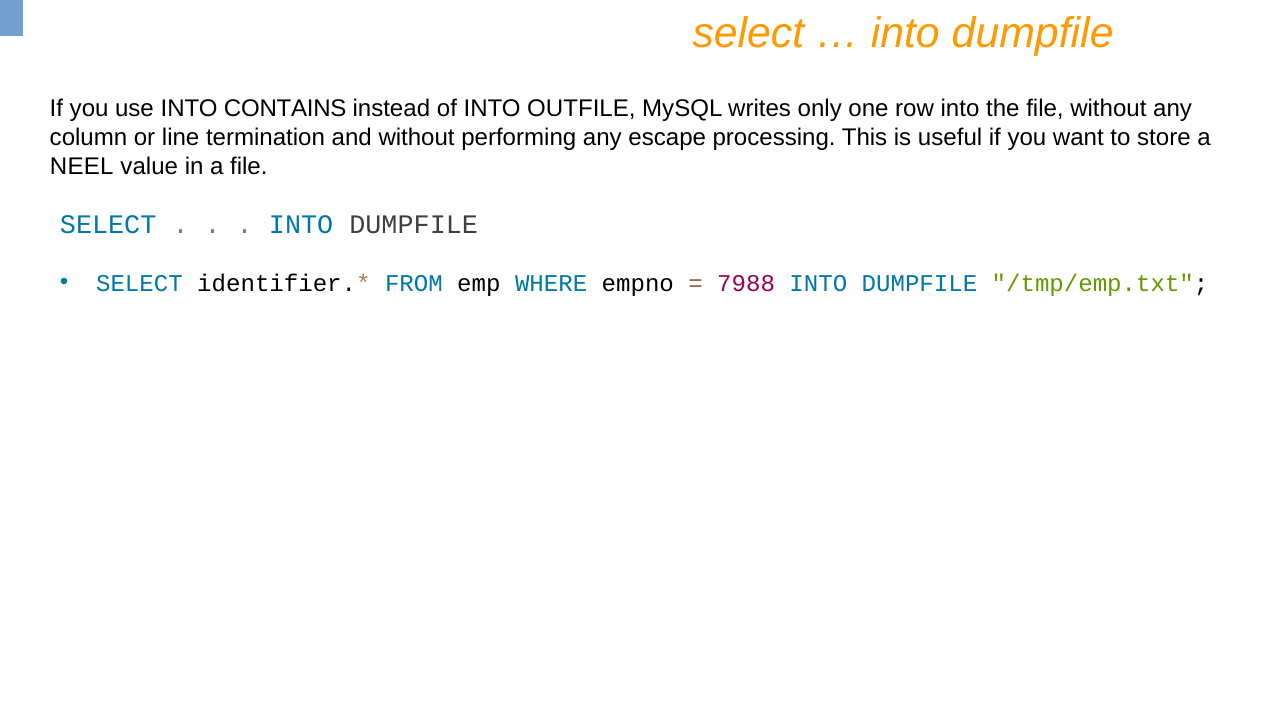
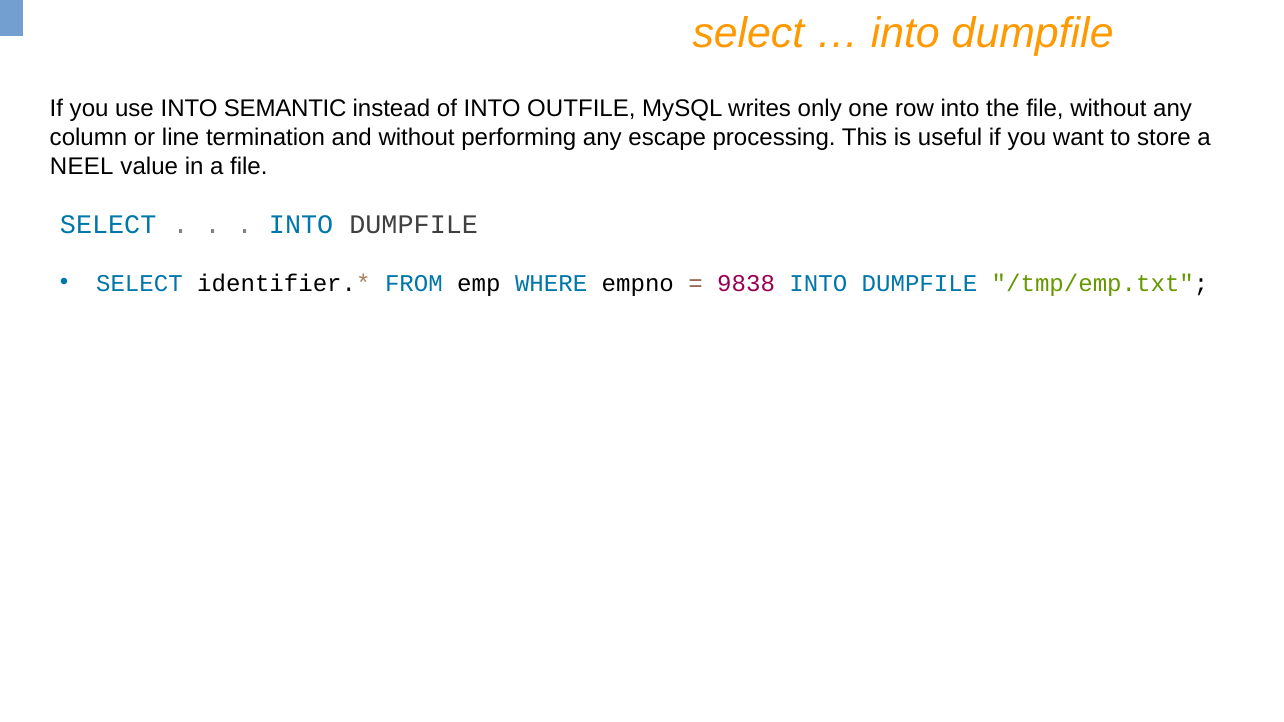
CONTAINS: CONTAINS -> SEMANTIC
7988: 7988 -> 9838
